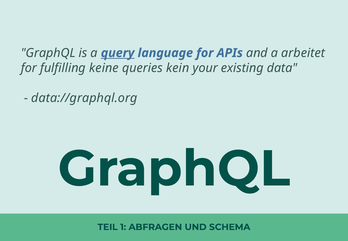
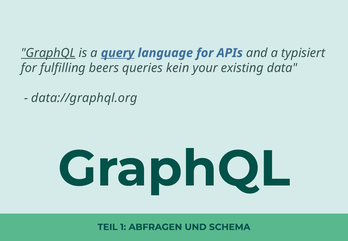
GraphQL at (48, 53) underline: none -> present
arbeitet: arbeitet -> typisiert
keine: keine -> beers
